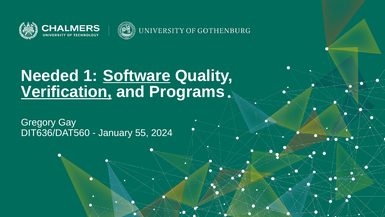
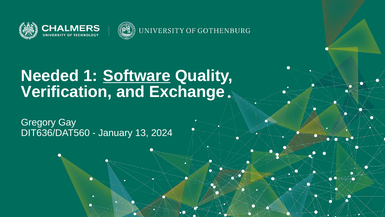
Verification underline: present -> none
Programs: Programs -> Exchange
55: 55 -> 13
